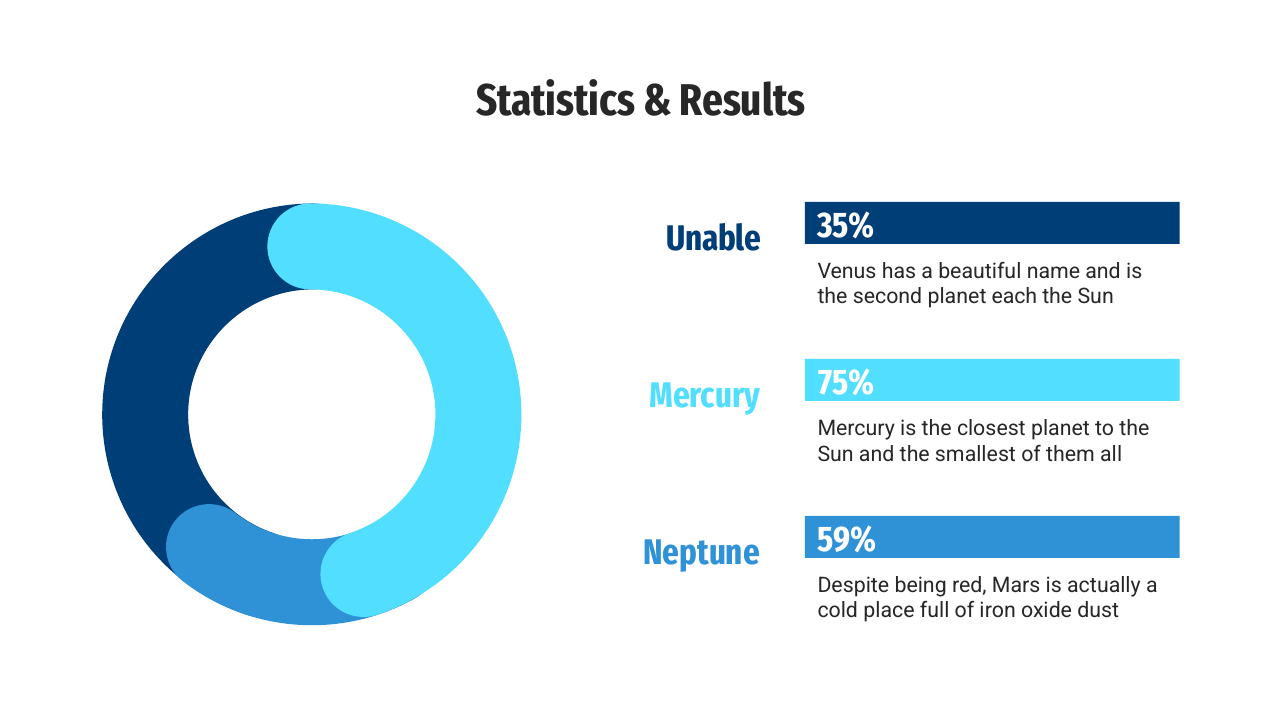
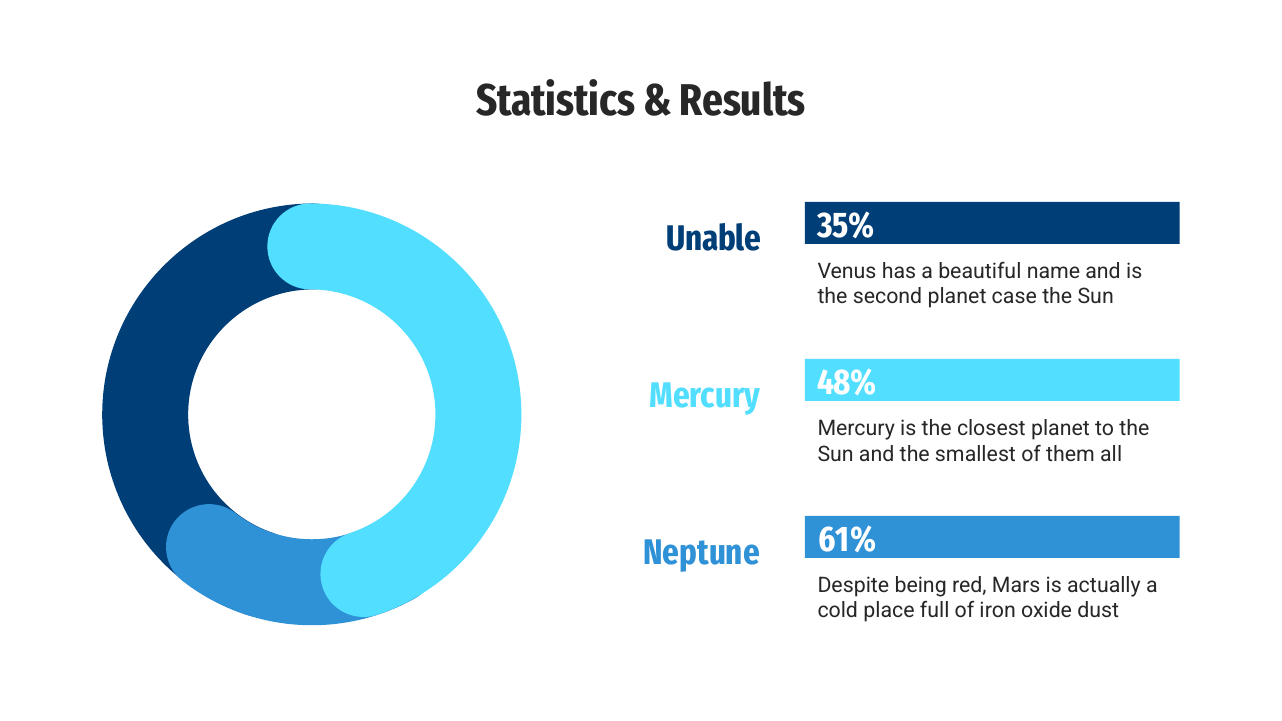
each: each -> case
75%: 75% -> 48%
59%: 59% -> 61%
